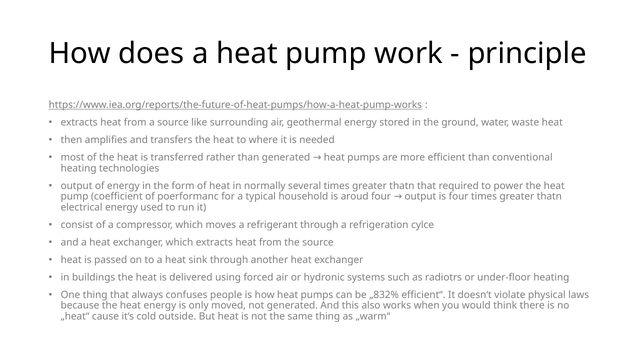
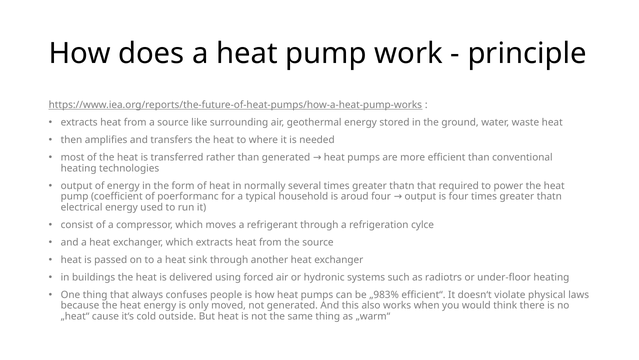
„832%: „832% -> „983%
